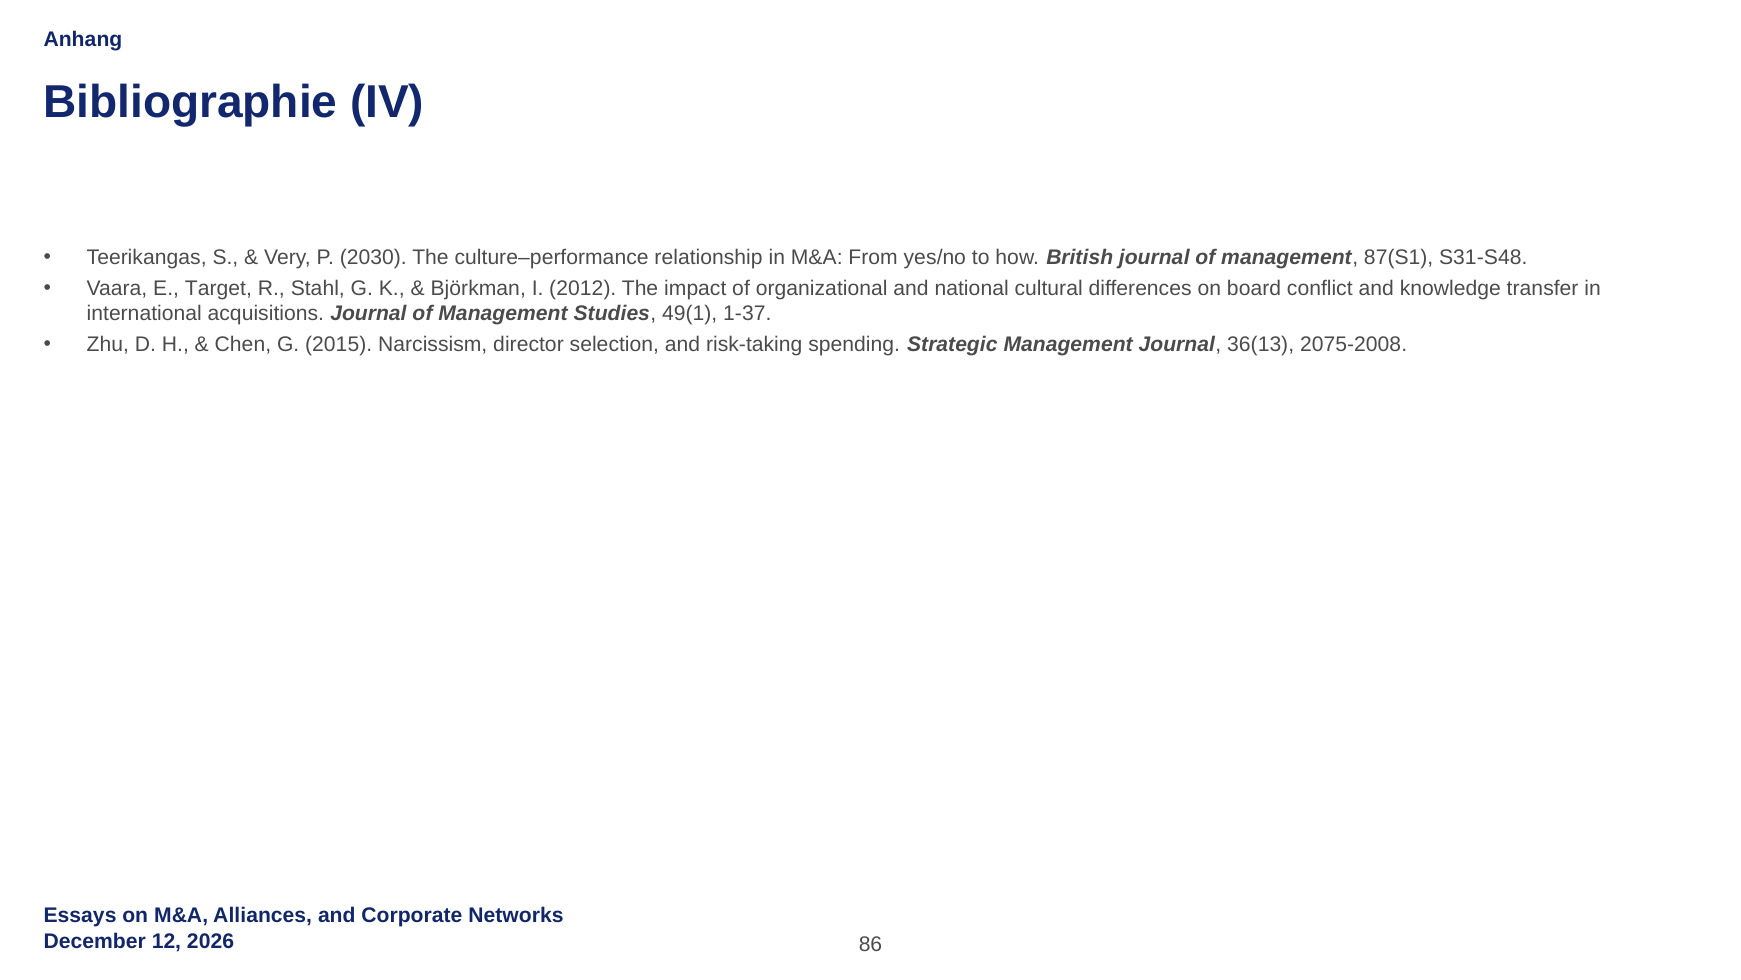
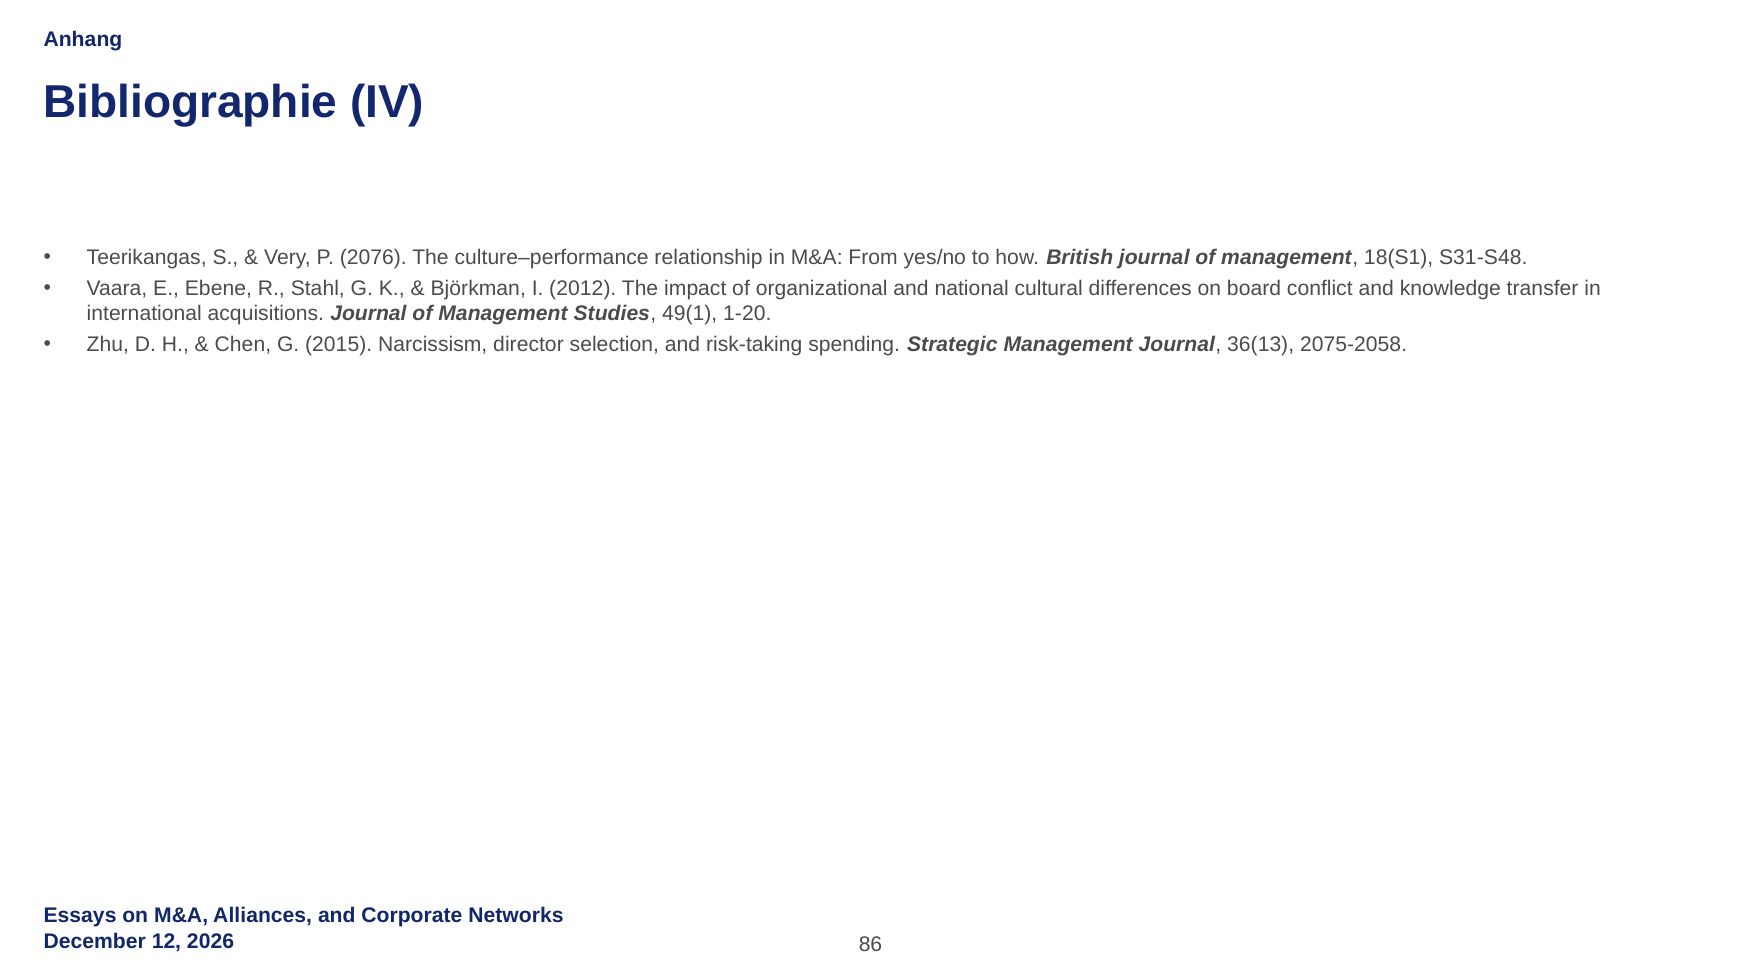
2030: 2030 -> 2076
87(S1: 87(S1 -> 18(S1
Target: Target -> Ebene
1-37: 1-37 -> 1-20
2075-2008: 2075-2008 -> 2075-2058
